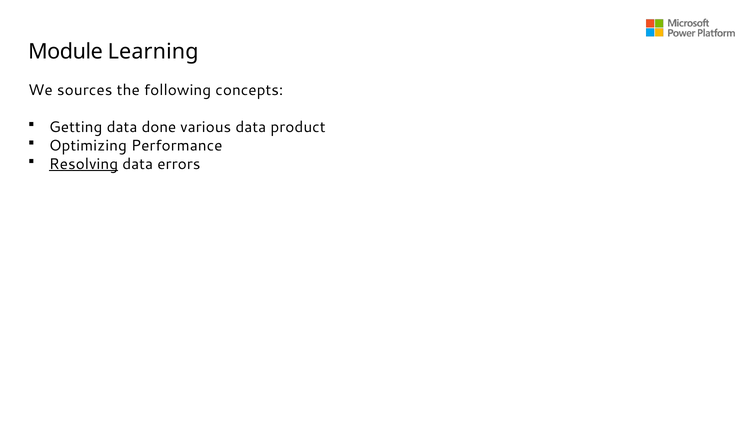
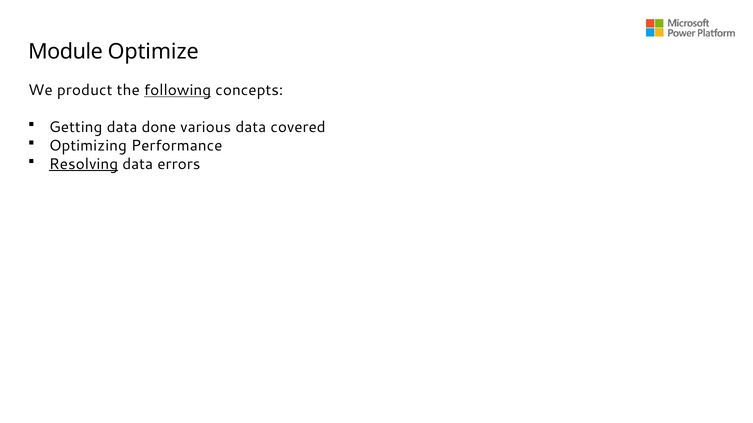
Learning: Learning -> Optimize
sources: sources -> product
following underline: none -> present
product: product -> covered
